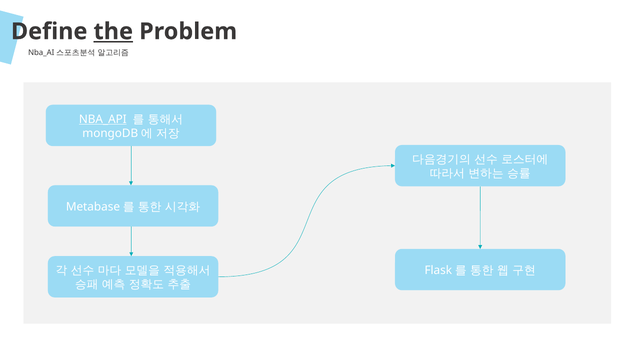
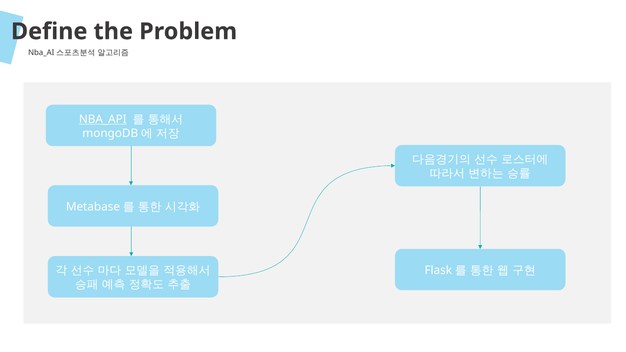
the underline: present -> none
